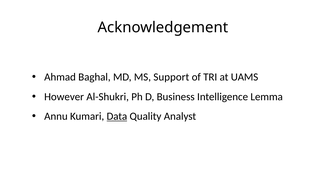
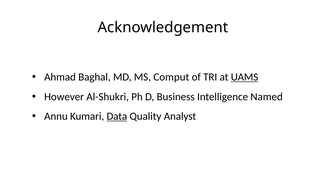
Support: Support -> Comput
UAMS underline: none -> present
Lemma: Lemma -> Named
